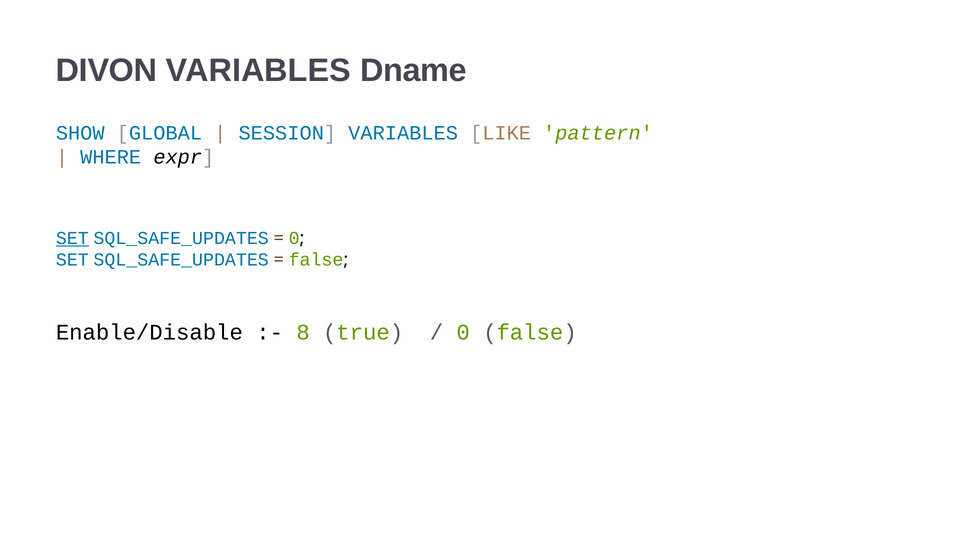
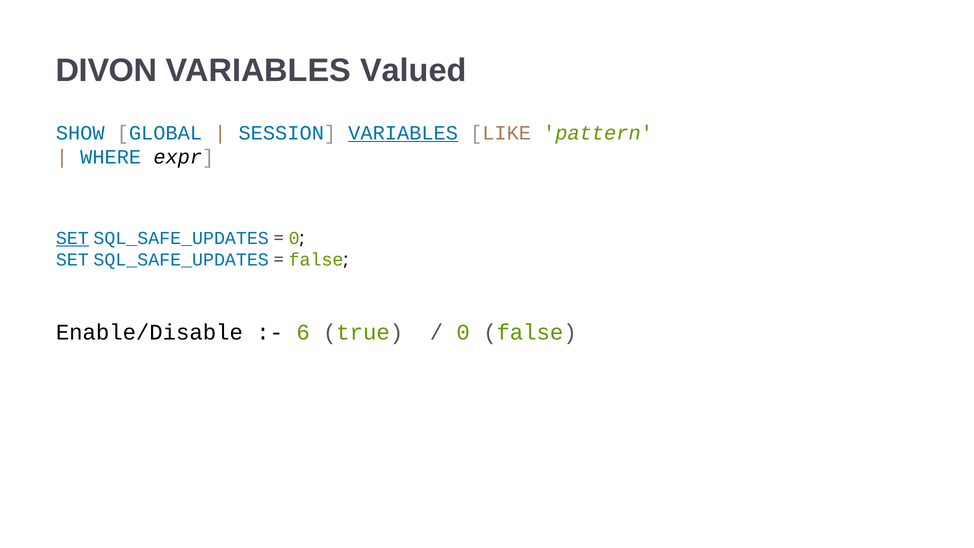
Dname: Dname -> Valued
VARIABLES at (403, 133) underline: none -> present
8: 8 -> 6
